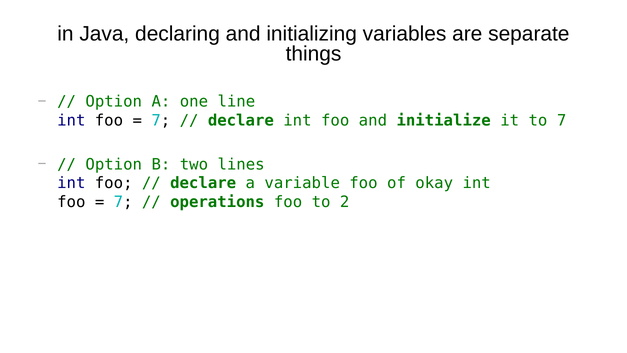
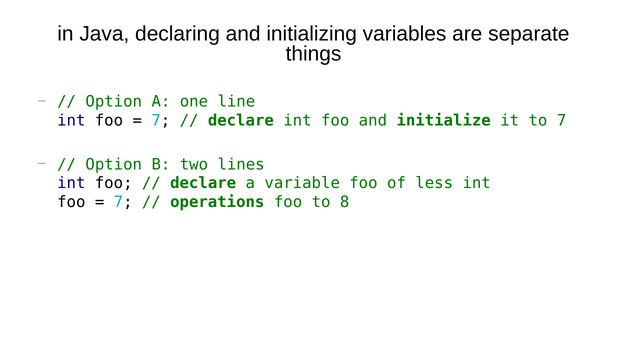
okay: okay -> less
2: 2 -> 8
